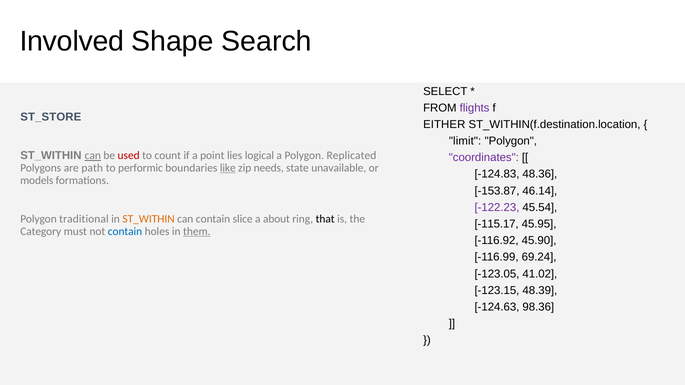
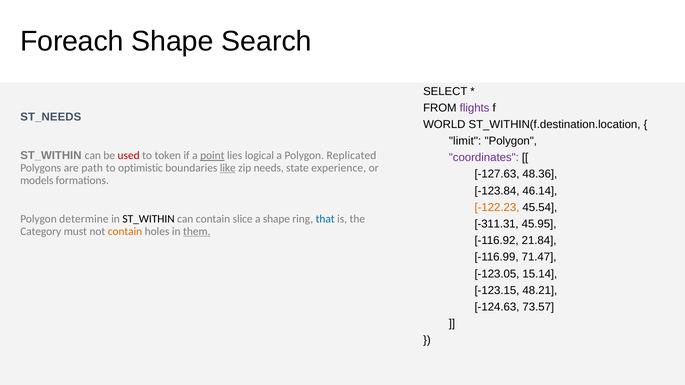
Involved: Involved -> Foreach
ST_STORE: ST_STORE -> ST_NEEDS
EITHER: EITHER -> WORLD
can at (93, 156) underline: present -> none
count: count -> token
point underline: none -> present
performic: performic -> optimistic
unavailable: unavailable -> experience
-124.83: -124.83 -> -127.63
-153.87: -153.87 -> -123.84
-122.23 colour: purple -> orange
traditional: traditional -> determine
ST_WITHIN at (149, 219) colour: orange -> black
a about: about -> shape
that colour: black -> blue
-115.17: -115.17 -> -311.31
contain at (125, 232) colour: blue -> orange
45.90: 45.90 -> 21.84
69.24: 69.24 -> 71.47
41.02: 41.02 -> 15.14
48.39: 48.39 -> 48.21
98.36: 98.36 -> 73.57
